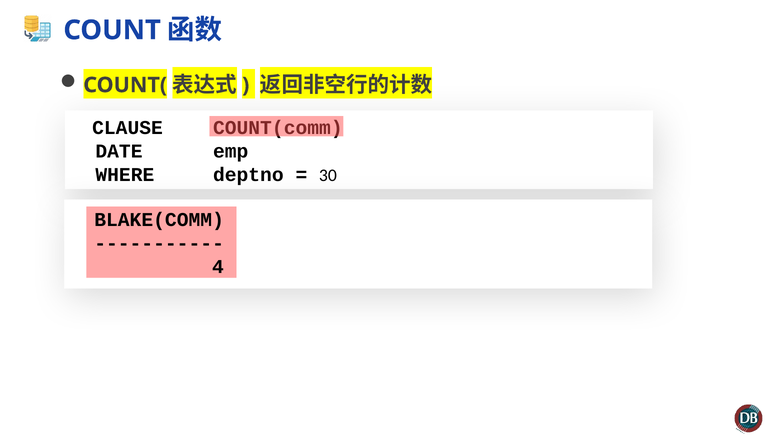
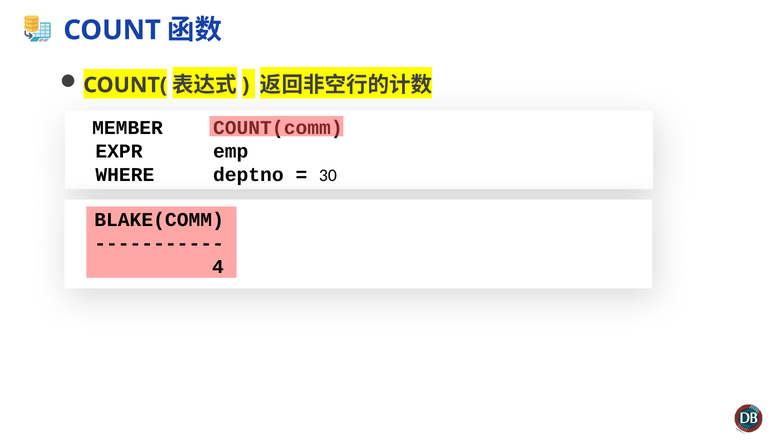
CLAUSE: CLAUSE -> MEMBER
DATE: DATE -> EXPR
